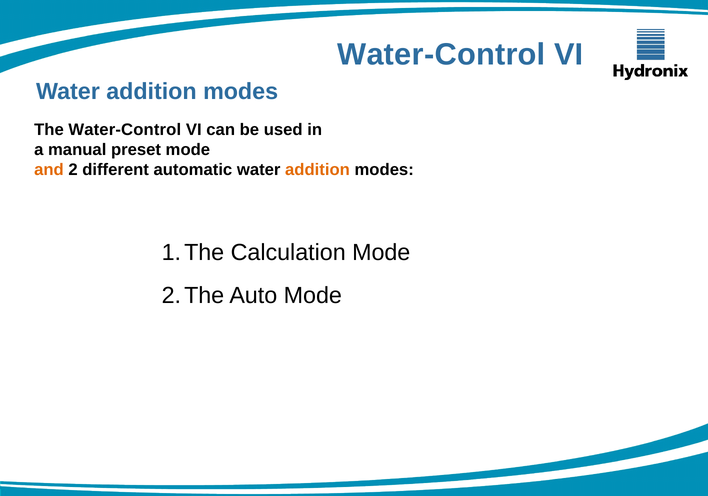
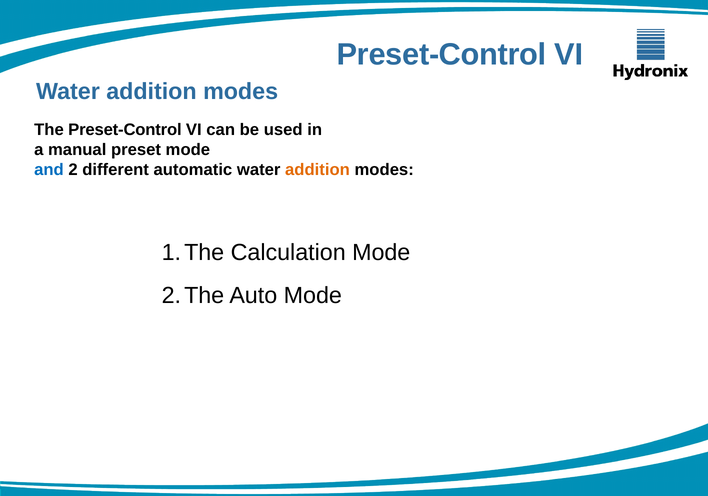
Water-Control at (441, 55): Water-Control -> Preset-Control
The Water-Control: Water-Control -> Preset-Control
and colour: orange -> blue
